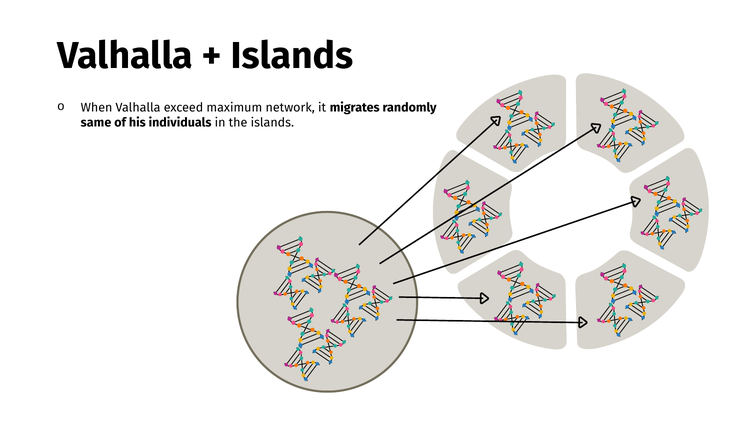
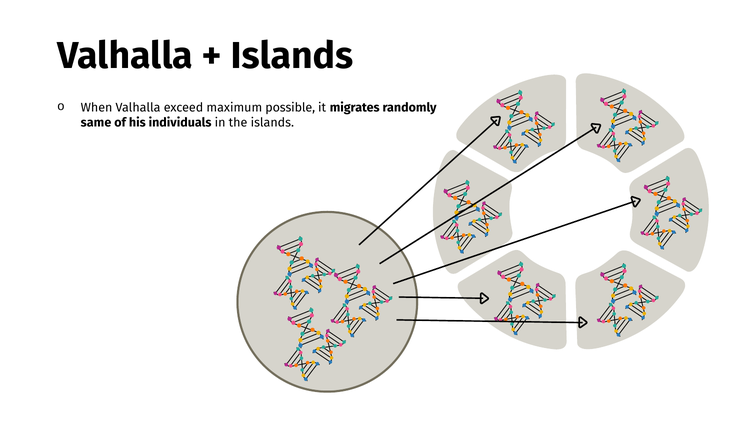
network: network -> possible
